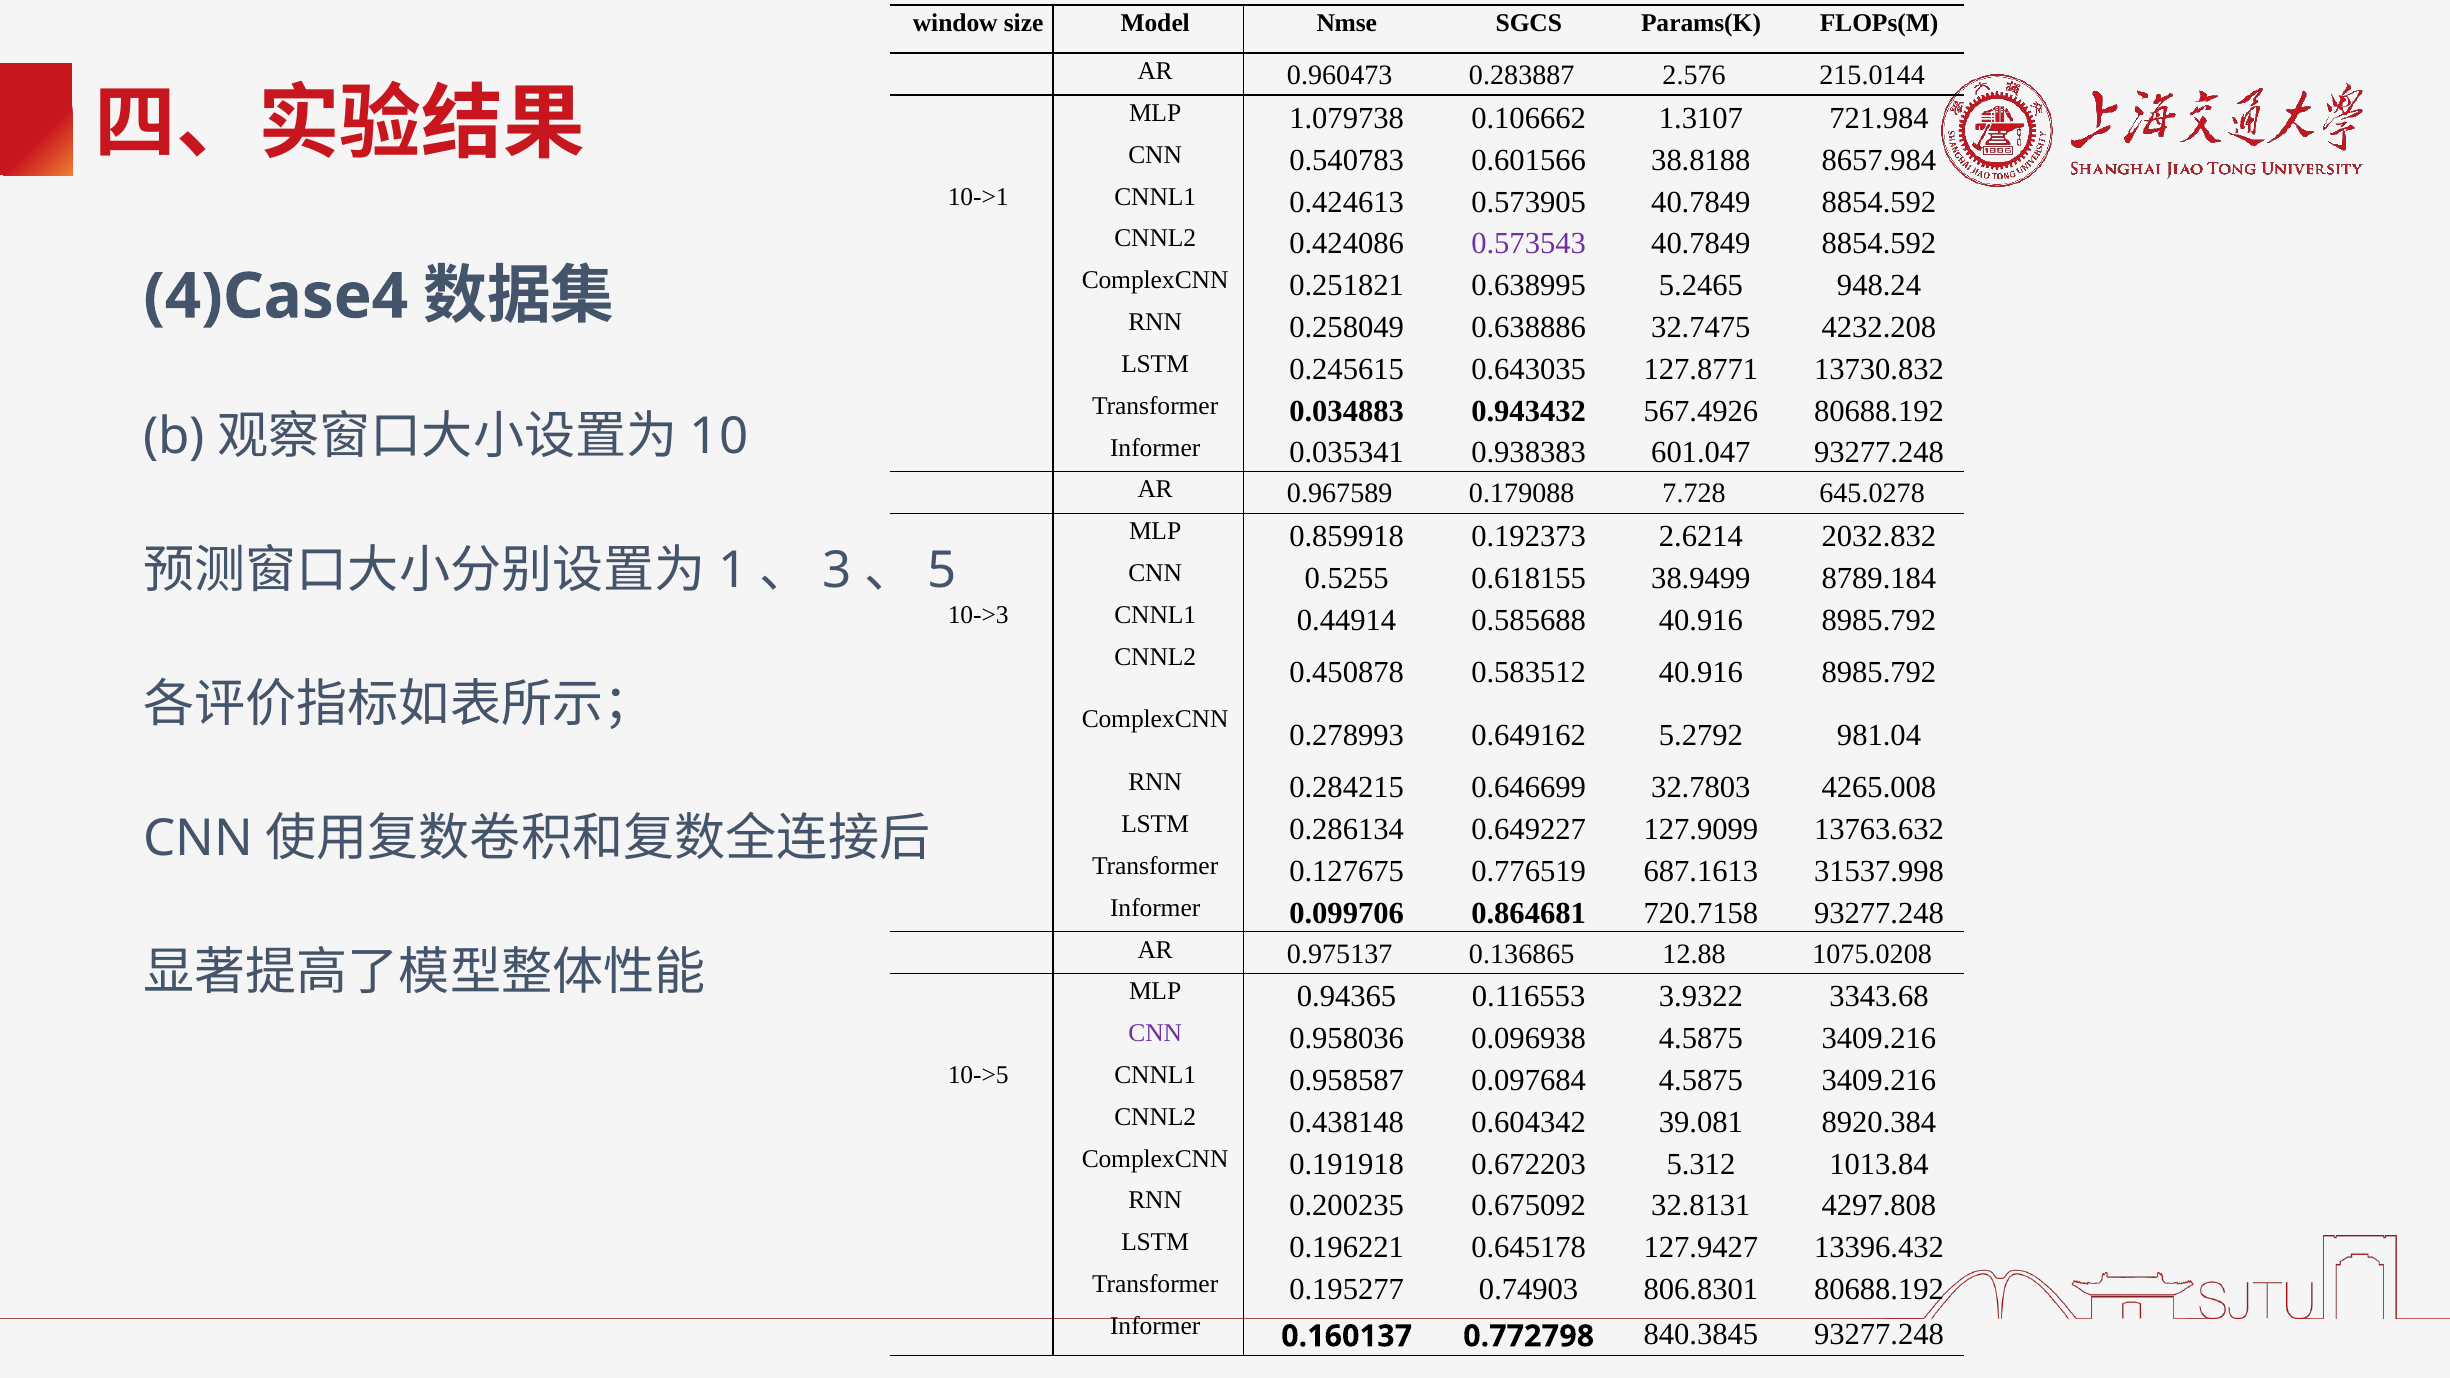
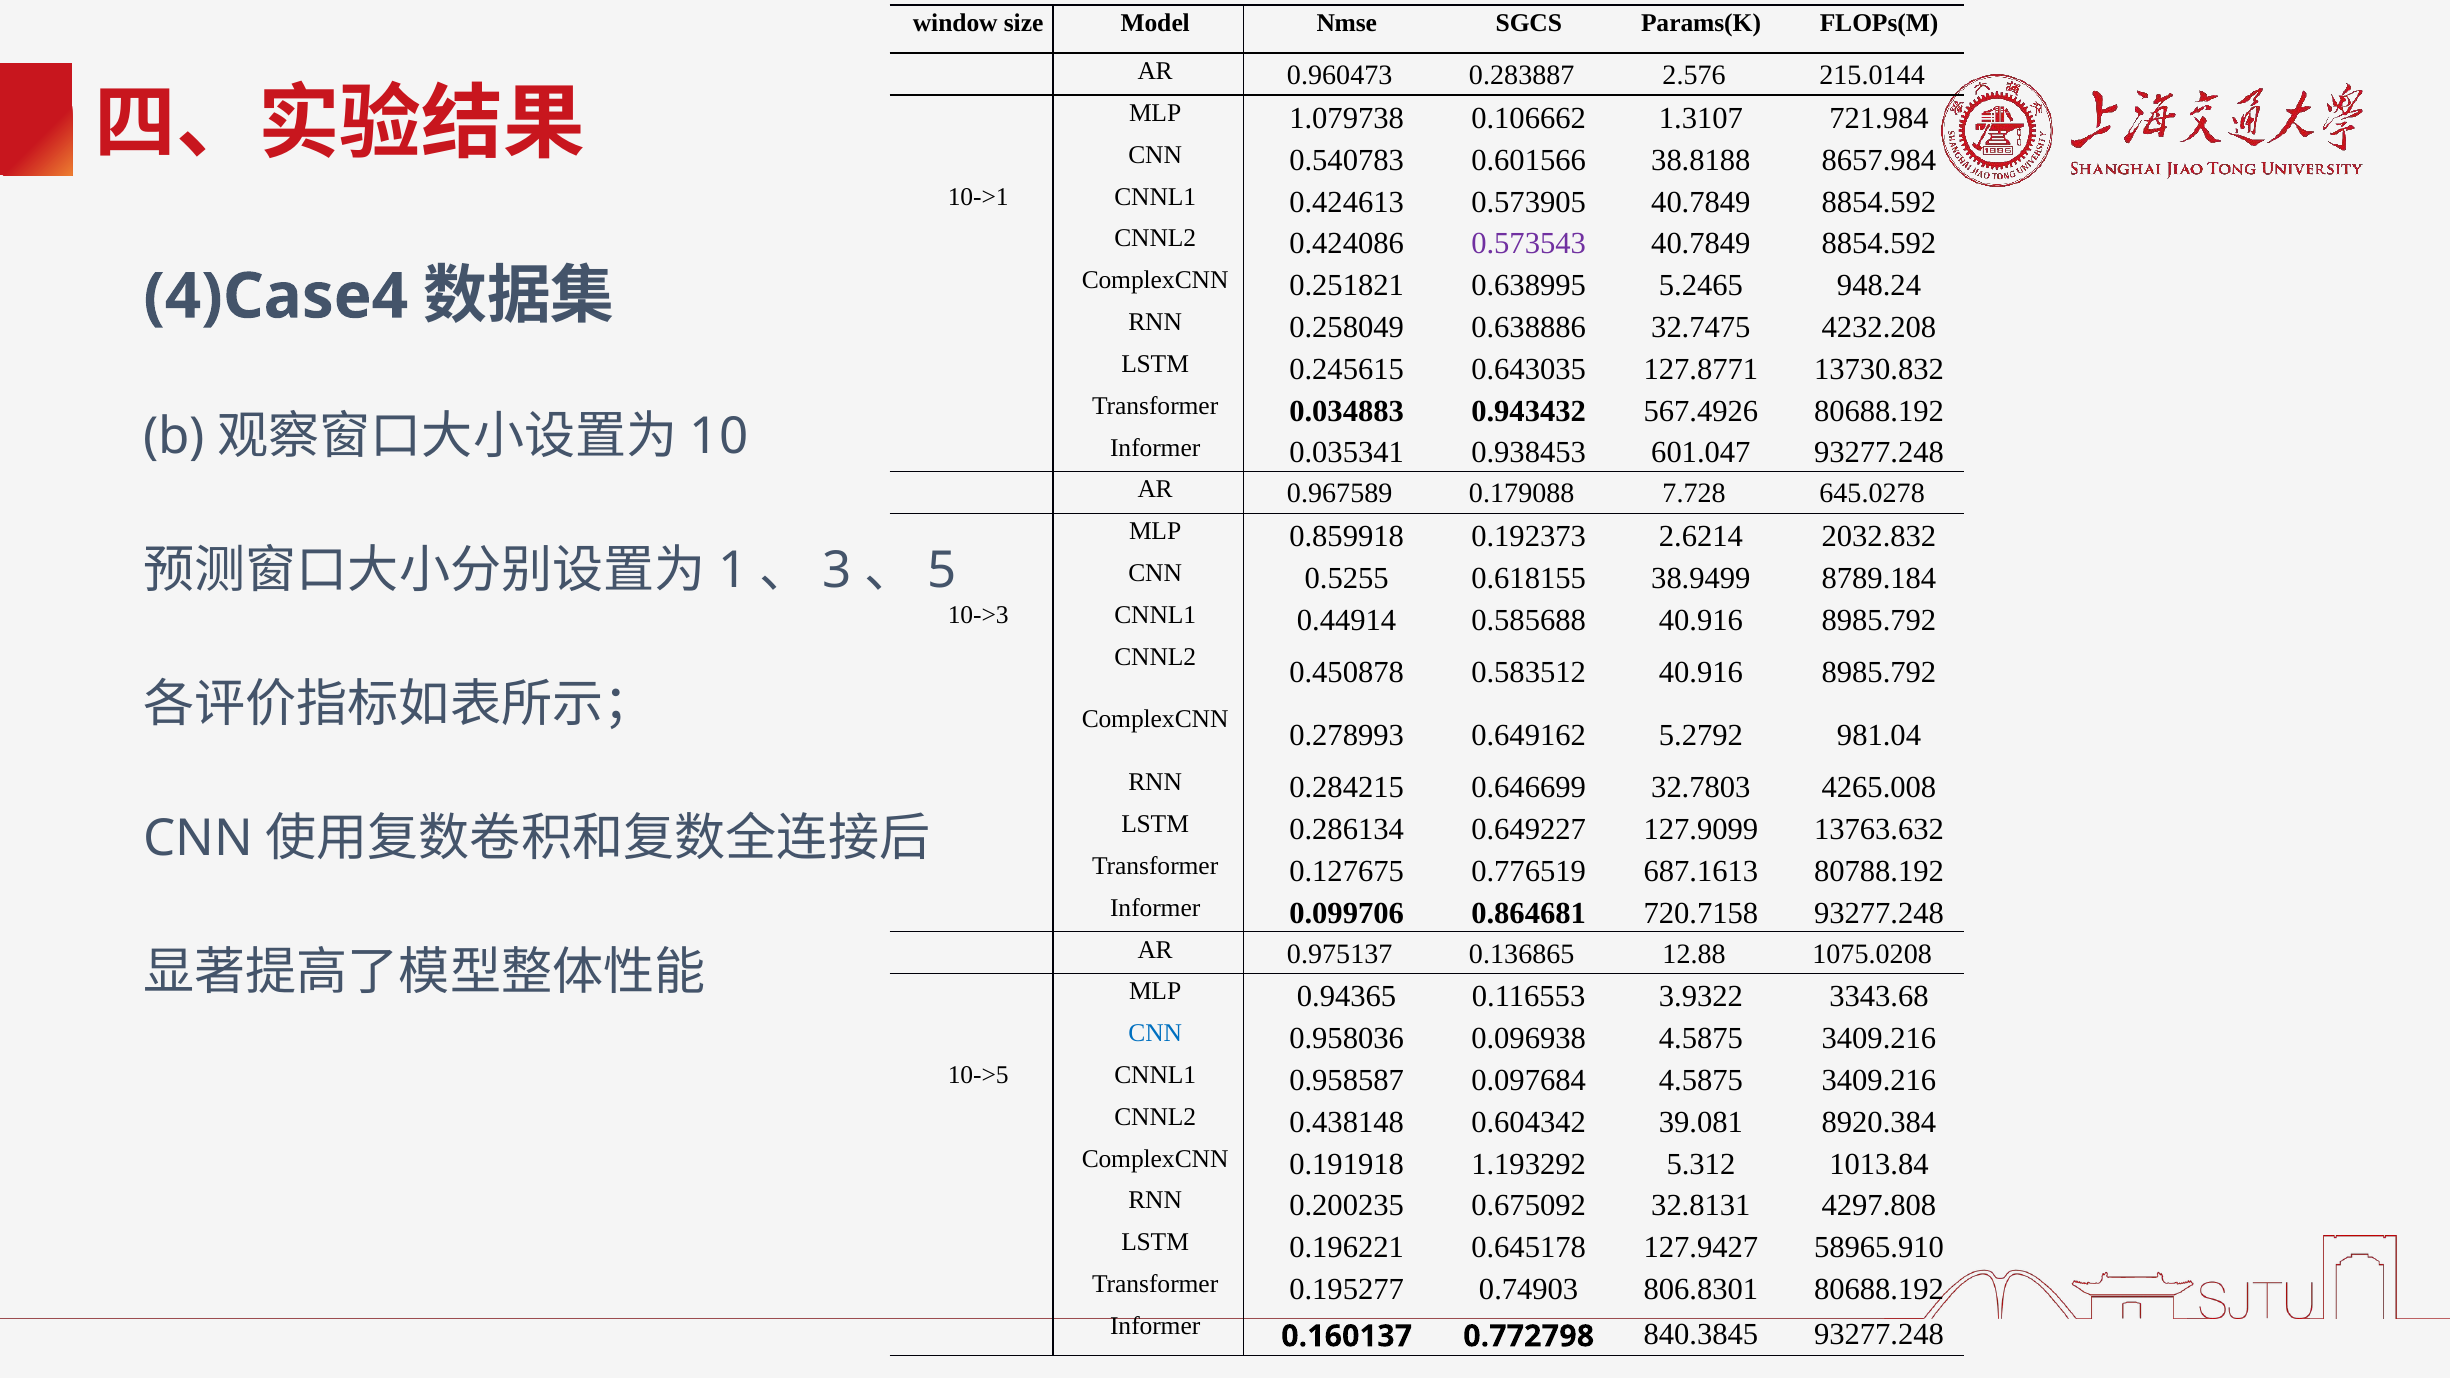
0.938383: 0.938383 -> 0.938453
31537.998: 31537.998 -> 80788.192
CNN at (1155, 1033) colour: purple -> blue
0.672203: 0.672203 -> 1.193292
13396.432: 13396.432 -> 58965.910
